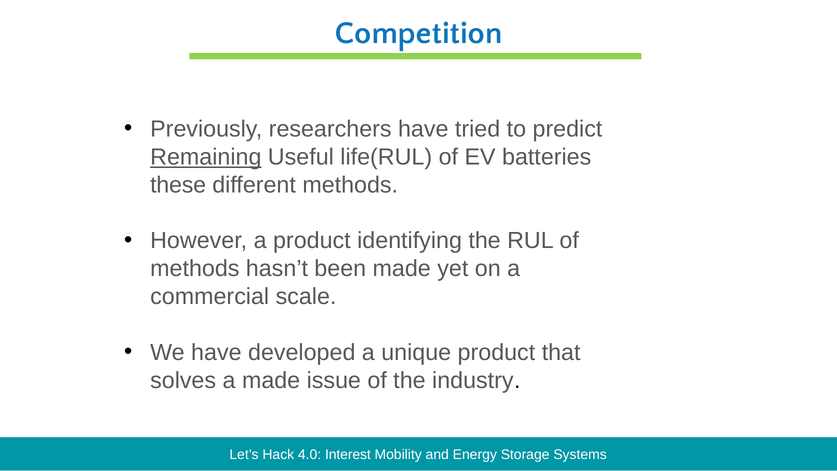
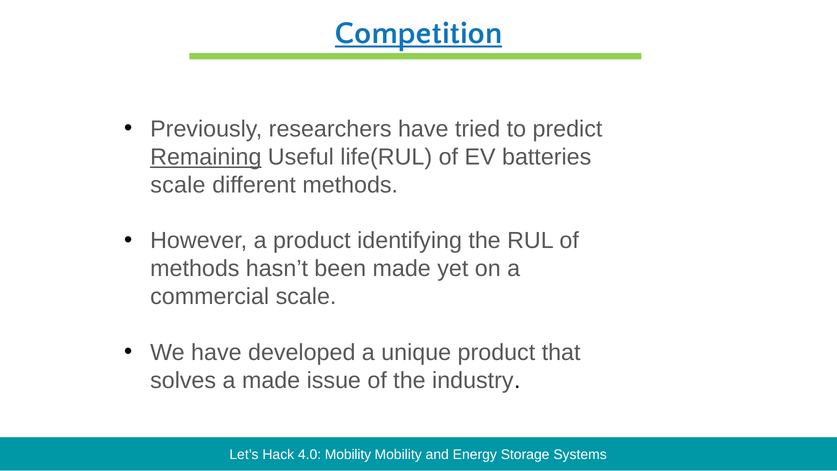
Competition underline: none -> present
these at (178, 185): these -> scale
4.0 Interest: Interest -> Mobility
